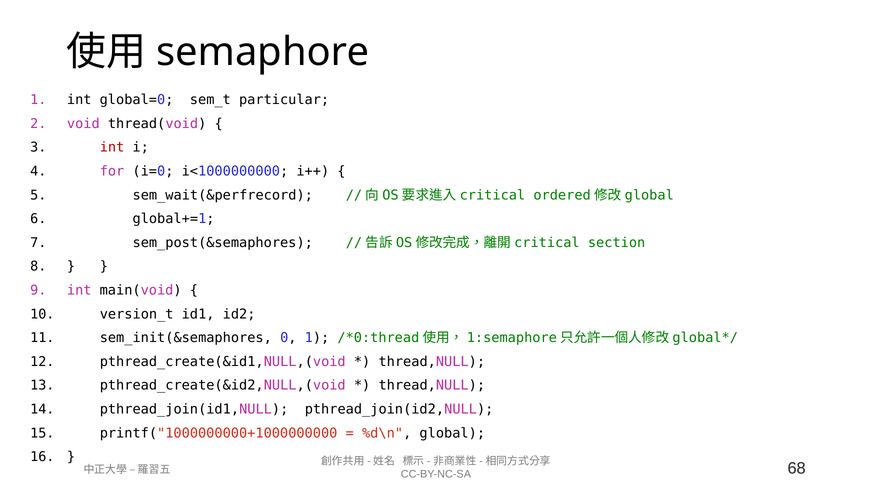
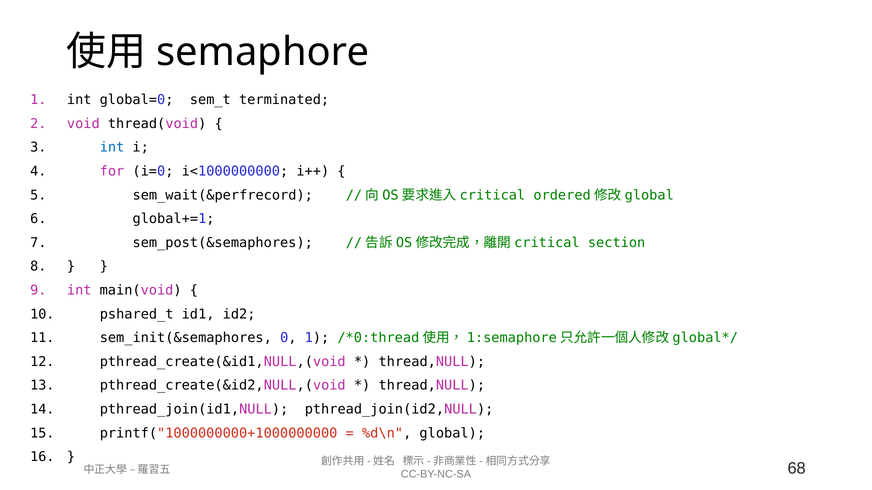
particular: particular -> terminated
int at (112, 148) colour: red -> blue
version_t: version_t -> pshared_t
